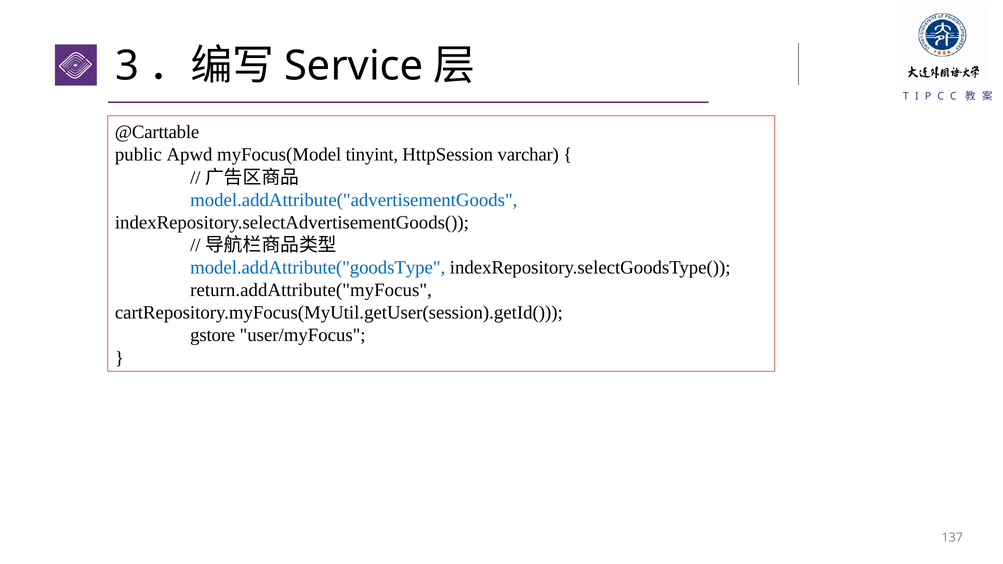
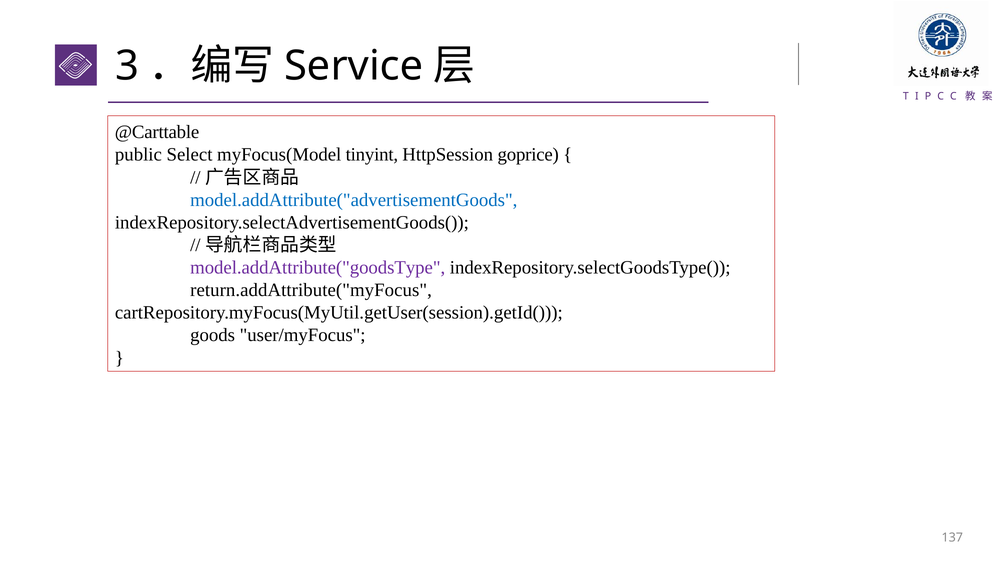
Apwd: Apwd -> Select
varchar: varchar -> goprice
model.addAttribute("goodsType colour: blue -> purple
gstore: gstore -> goods
